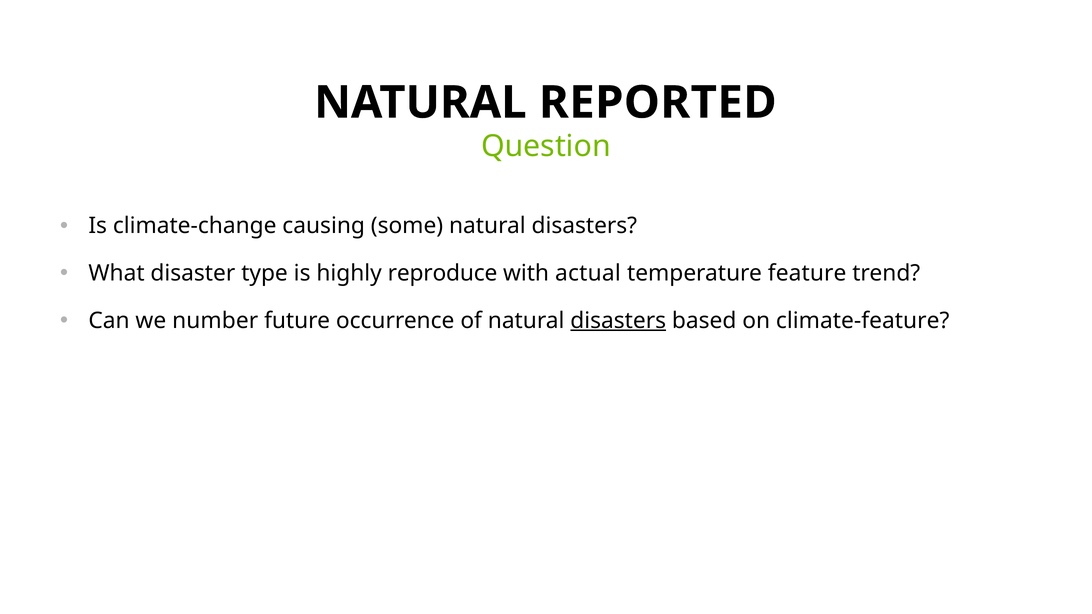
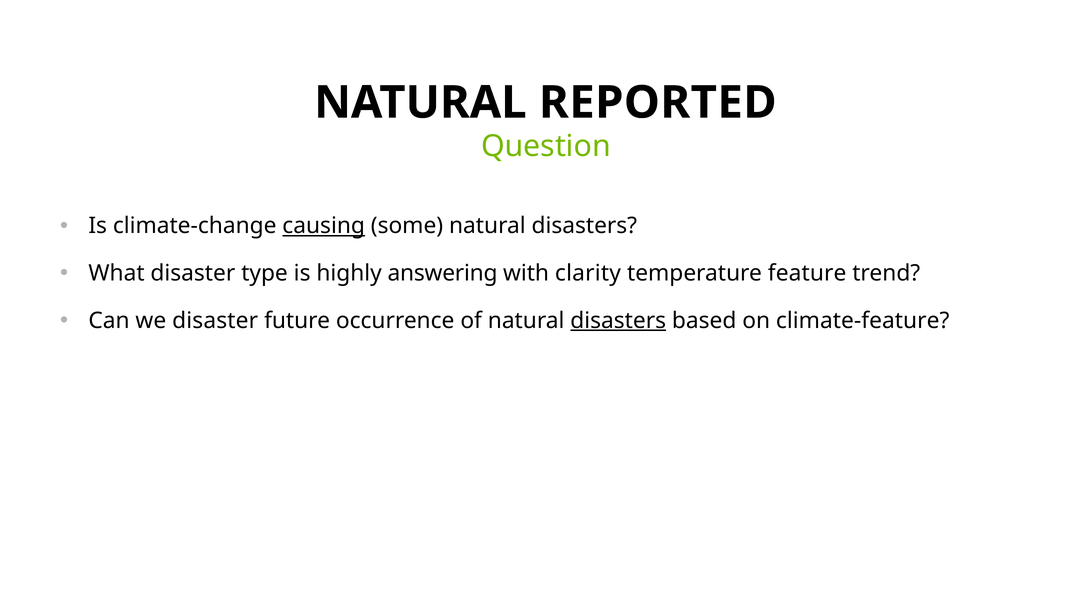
causing underline: none -> present
reproduce: reproduce -> answering
actual: actual -> clarity
we number: number -> disaster
